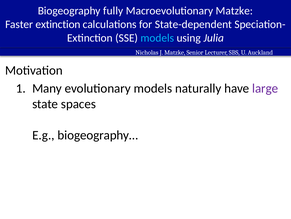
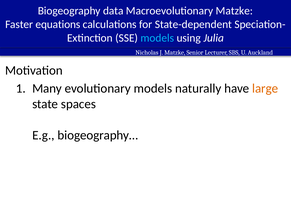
fully: fully -> data
Faster extinction: extinction -> equations
large colour: purple -> orange
